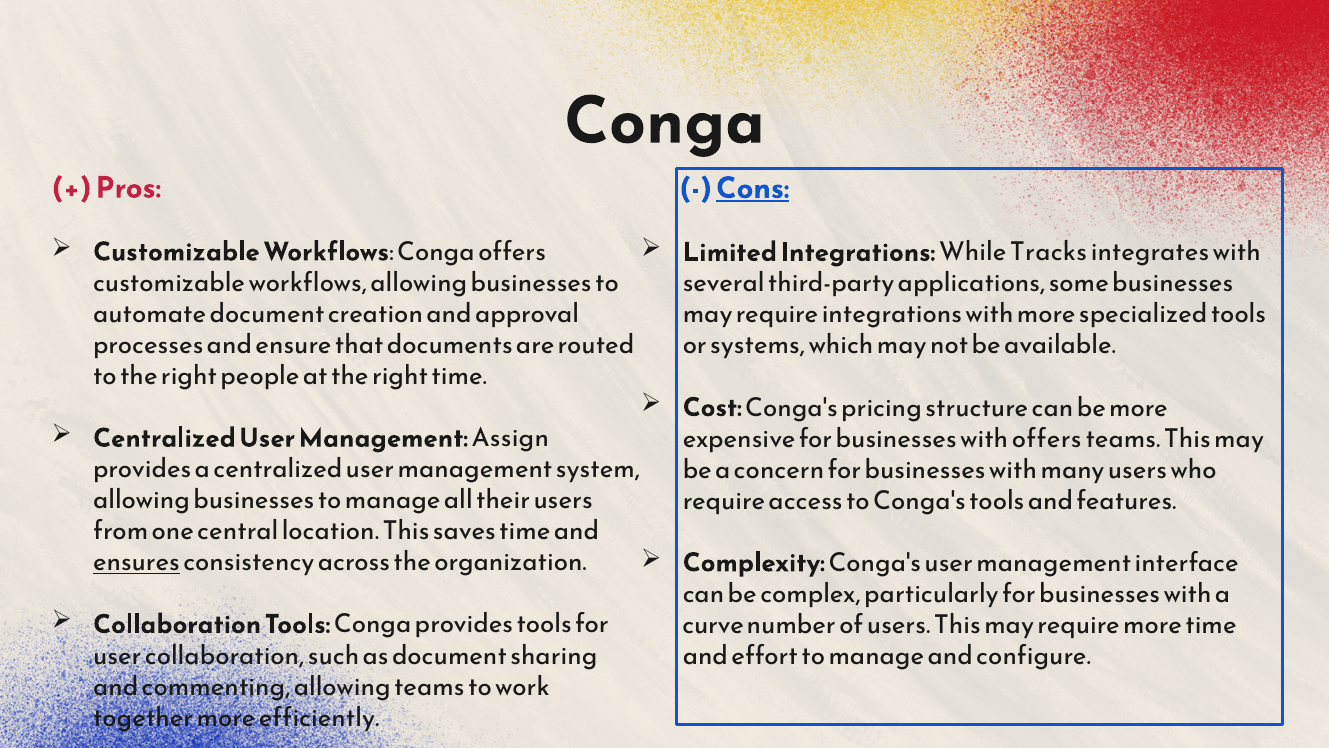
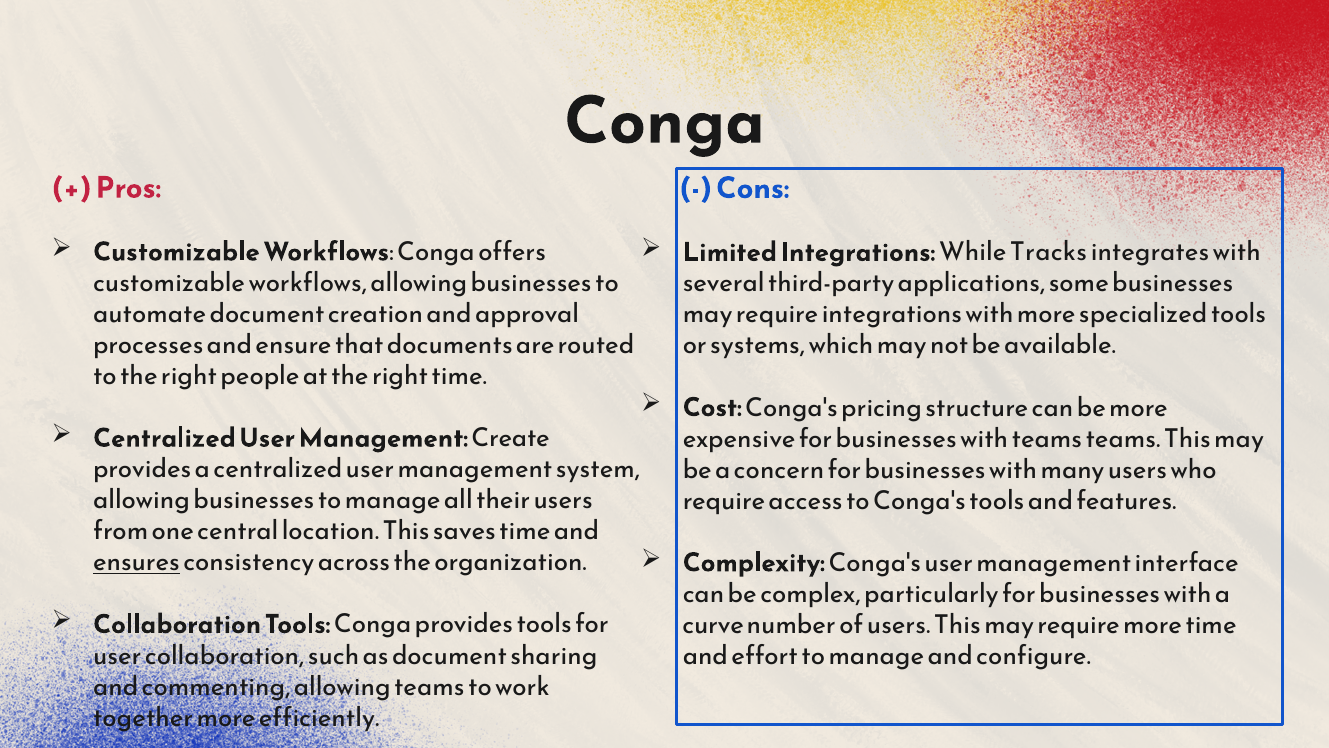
Cons underline: present -> none
Assign: Assign -> Create
with offers: offers -> teams
